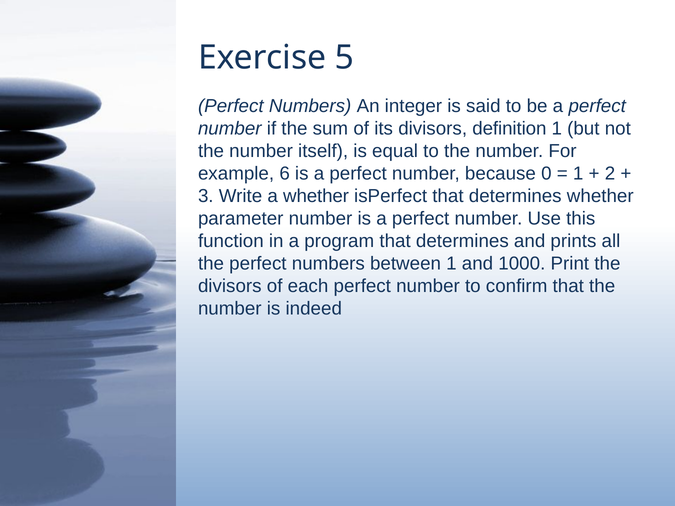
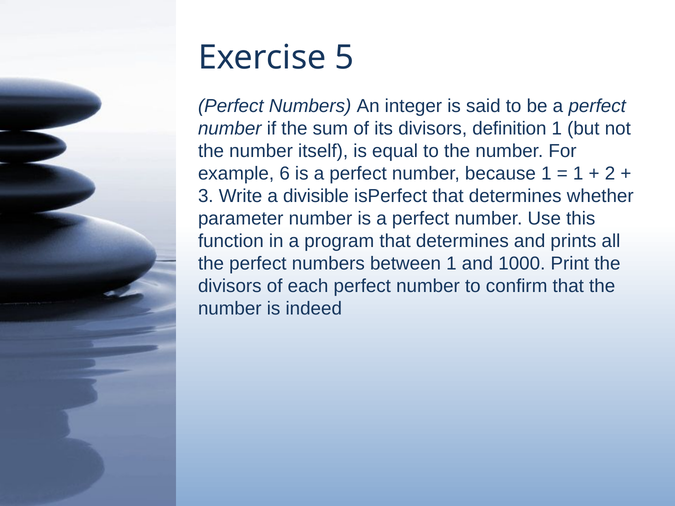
because 0: 0 -> 1
a whether: whether -> divisible
